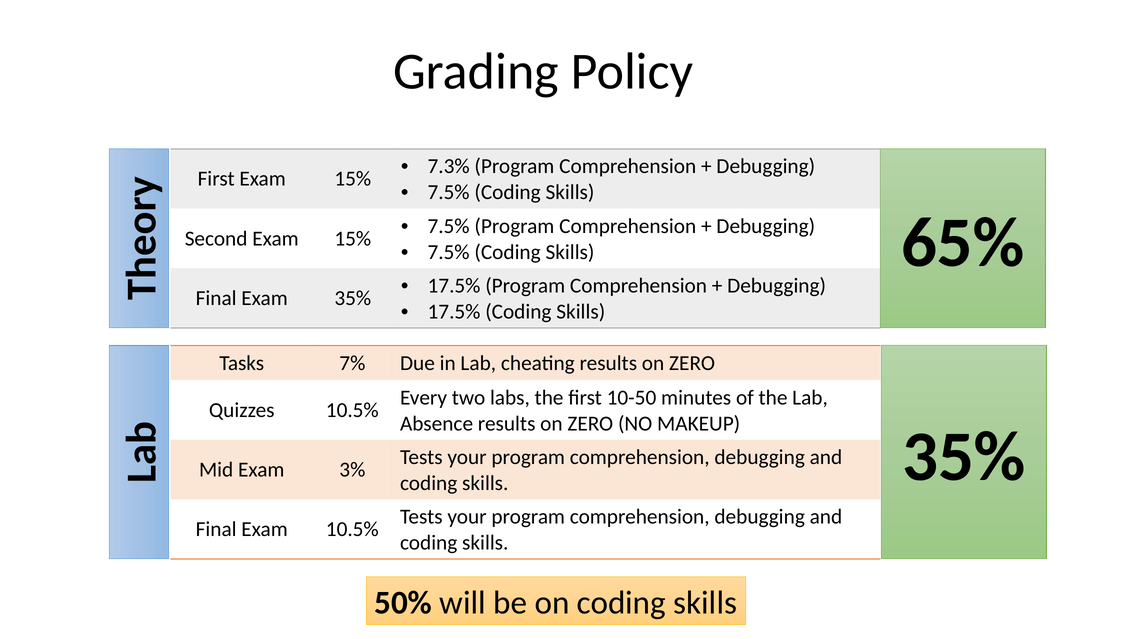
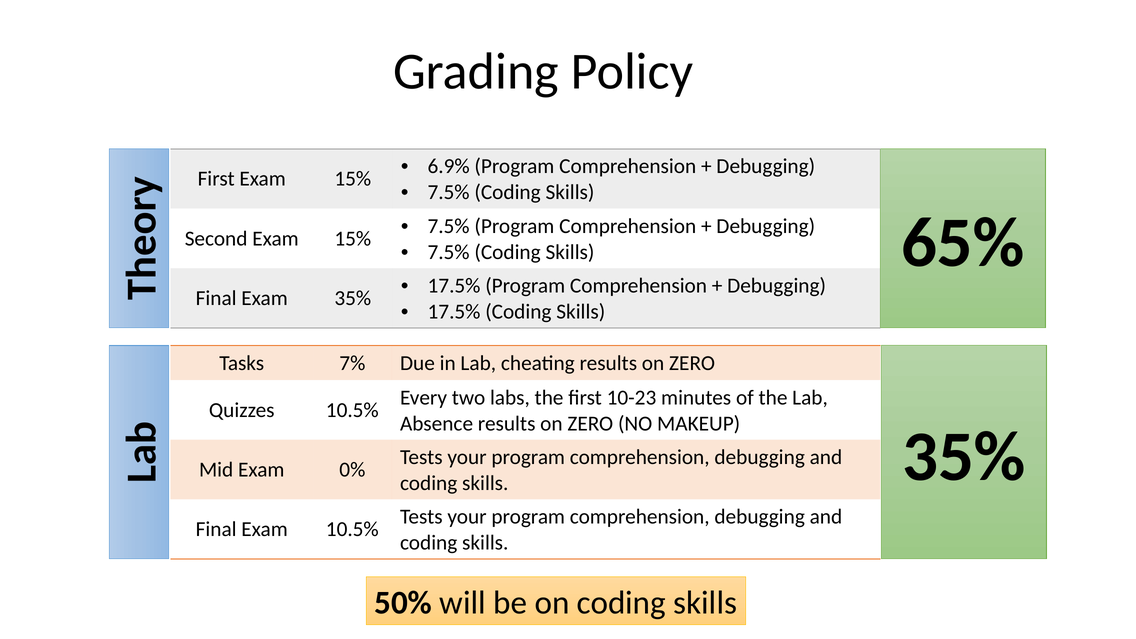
7.3%: 7.3% -> 6.9%
10-50: 10-50 -> 10-23
3%: 3% -> 0%
